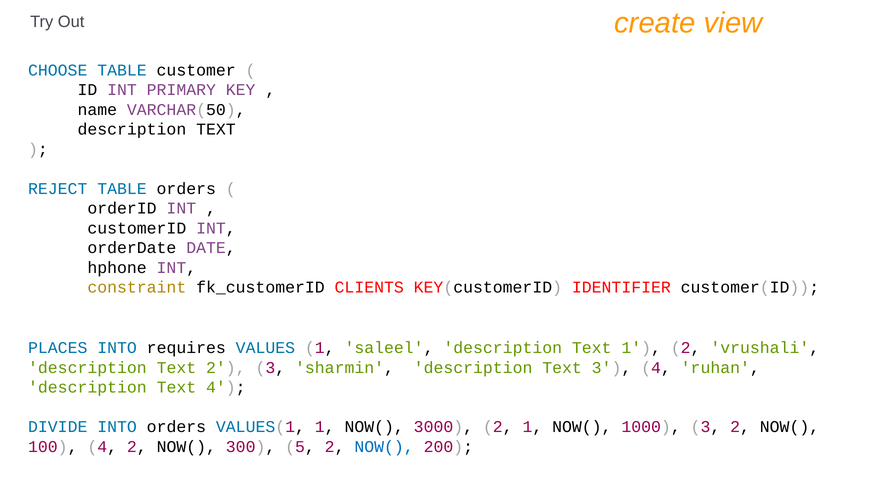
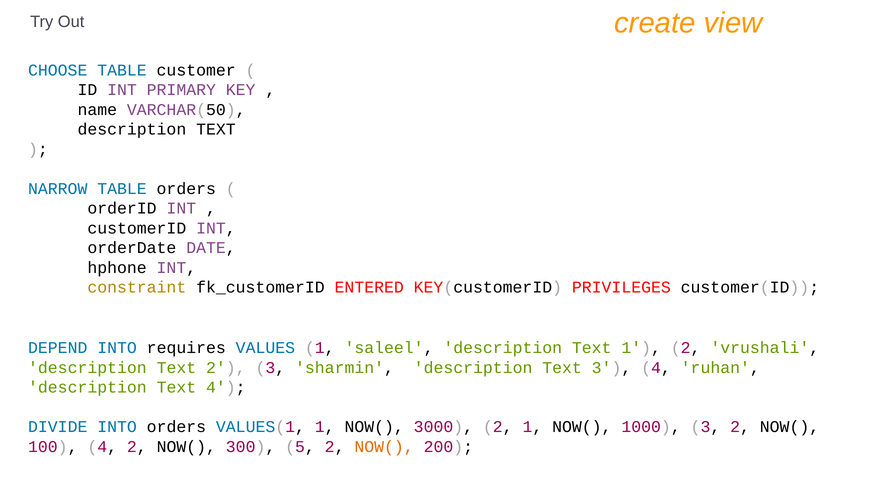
REJECT: REJECT -> NARROW
CLIENTS: CLIENTS -> ENTERED
IDENTIFIER: IDENTIFIER -> PRIVILEGES
PLACES: PLACES -> DEPEND
NOW( at (384, 447) colour: blue -> orange
